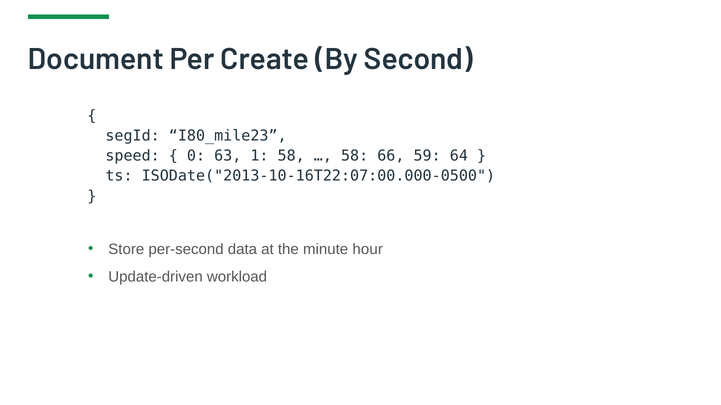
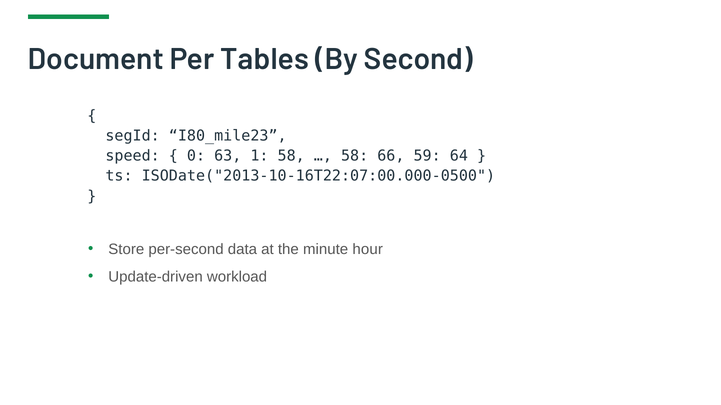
Create: Create -> Tables
